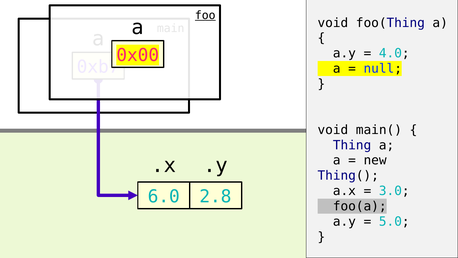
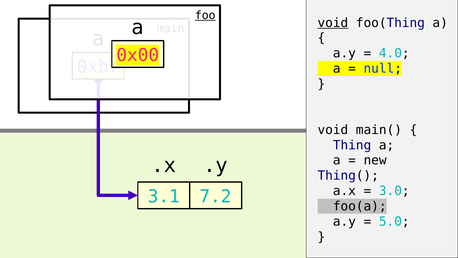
void at (333, 23) underline: none -> present
6.0: 6.0 -> 3.1
2.8: 2.8 -> 7.2
